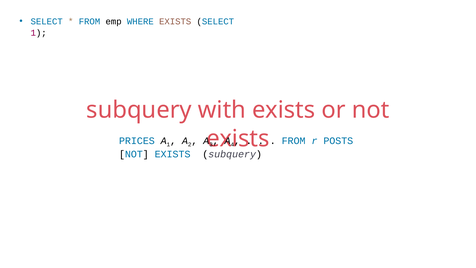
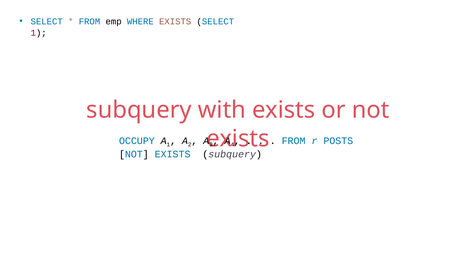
PRICES: PRICES -> OCCUPY
